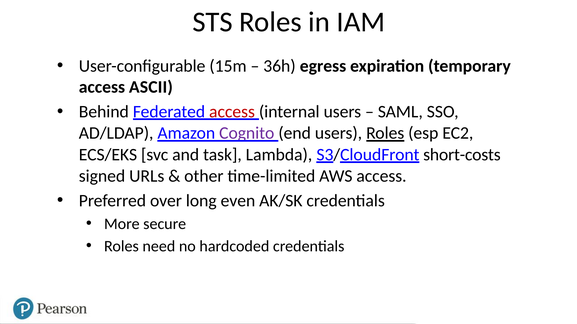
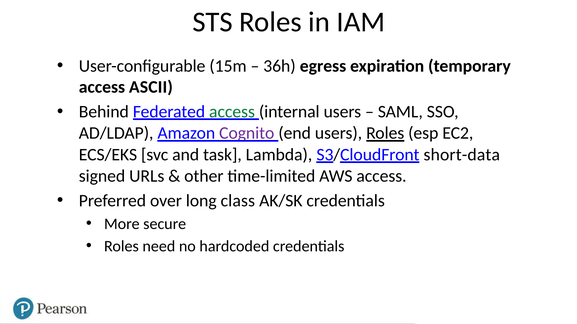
access at (232, 112) colour: red -> green
short-costs: short-costs -> short-data
even: even -> class
